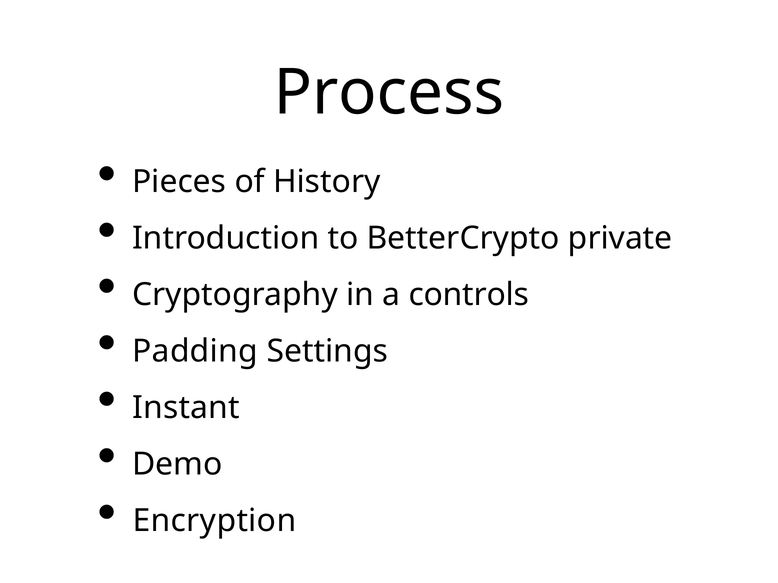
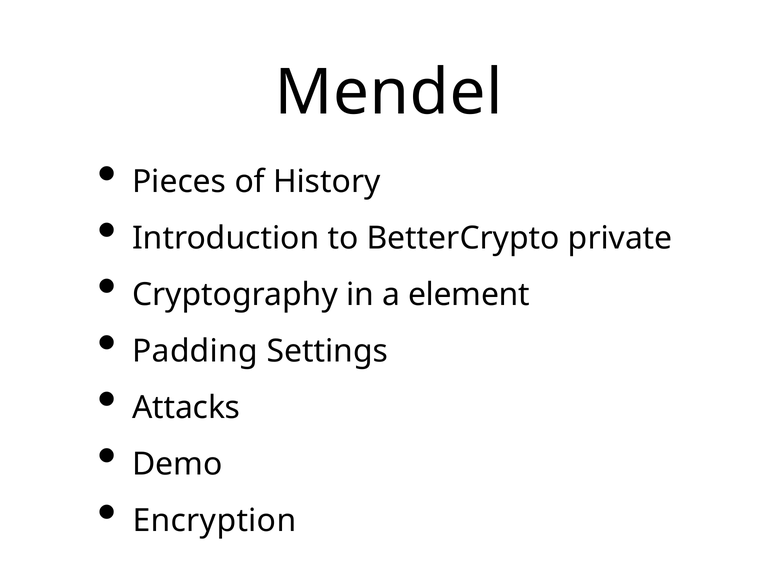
Process: Process -> Mendel
controls: controls -> element
Instant: Instant -> Attacks
